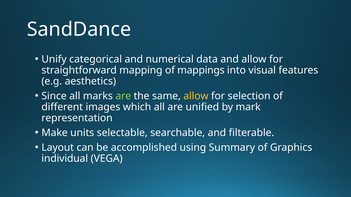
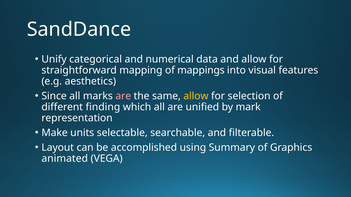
are at (123, 96) colour: light green -> pink
images: images -> finding
individual: individual -> animated
